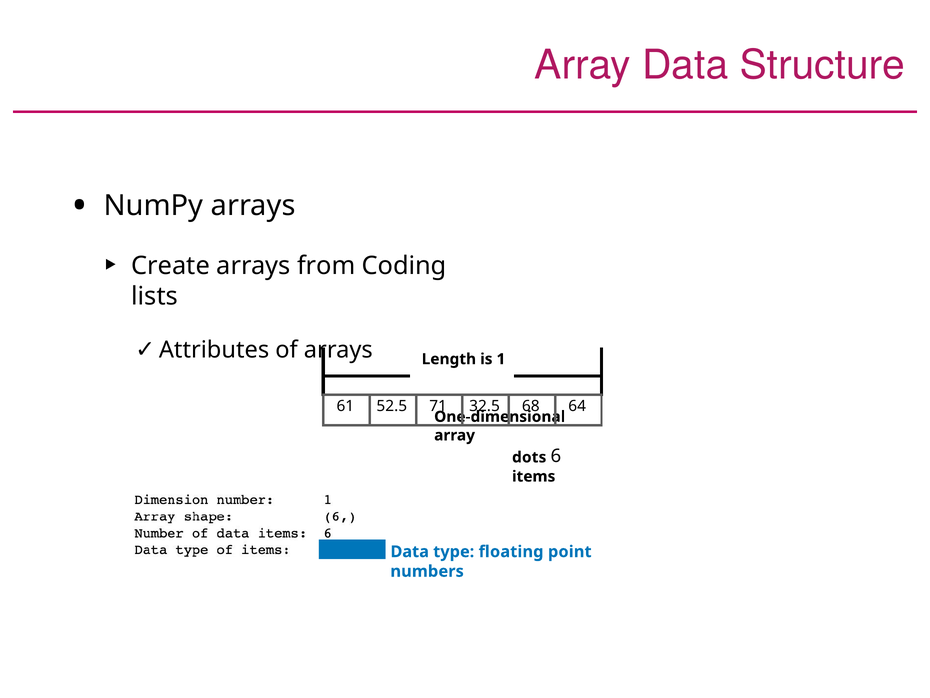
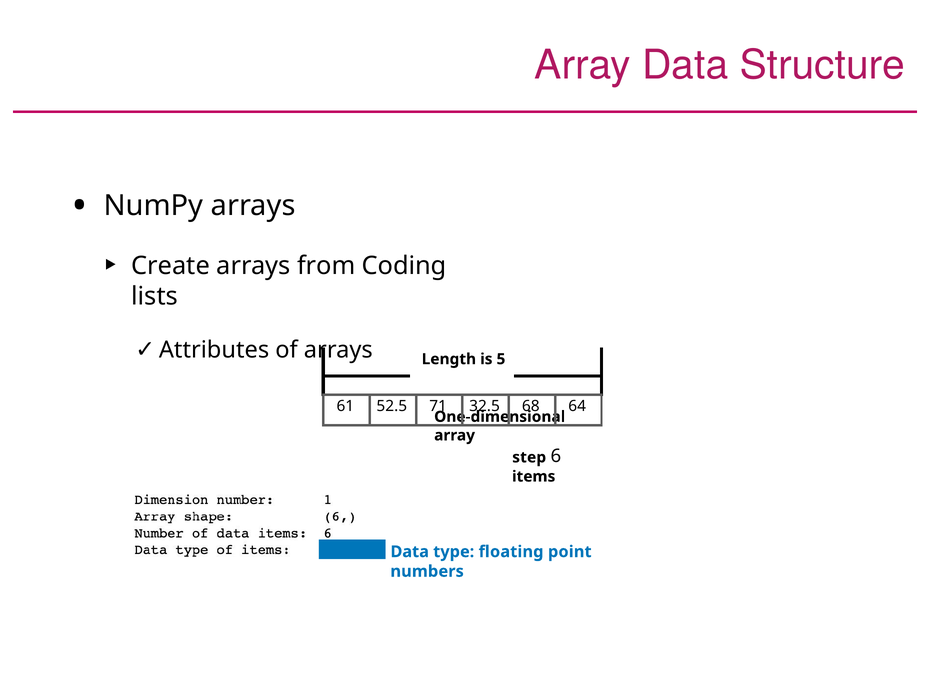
1: 1 -> 5
dots: dots -> step
